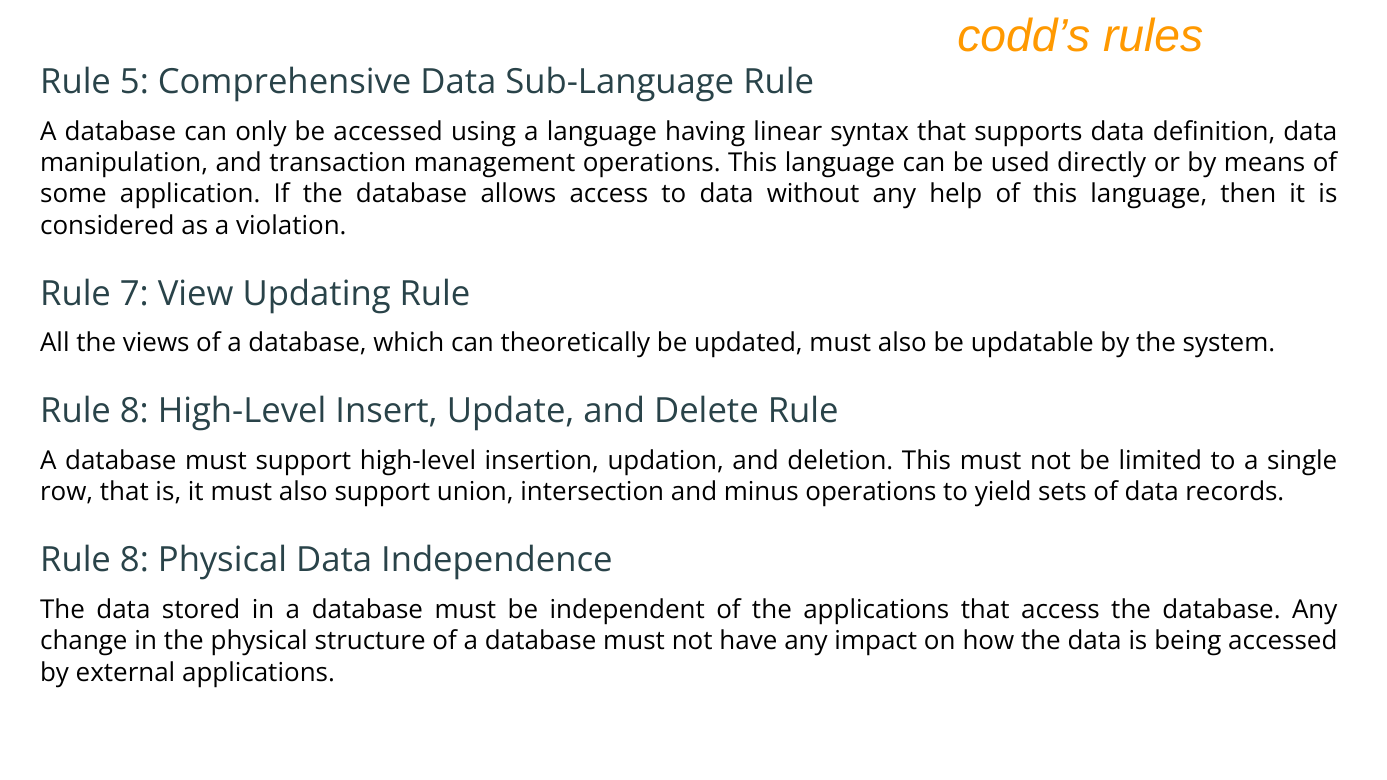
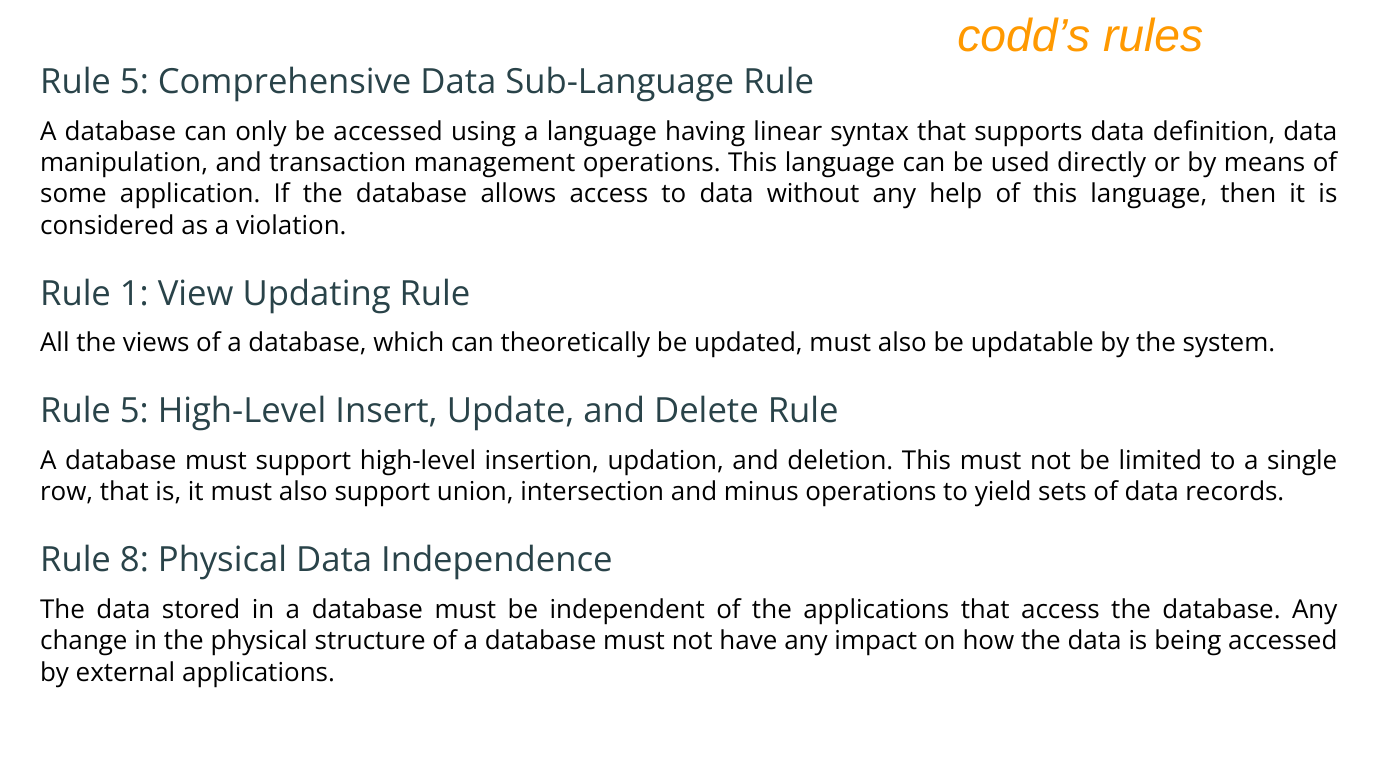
7: 7 -> 1
8 at (134, 412): 8 -> 5
